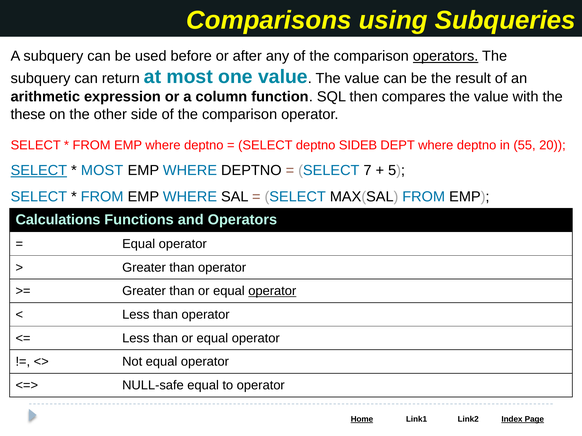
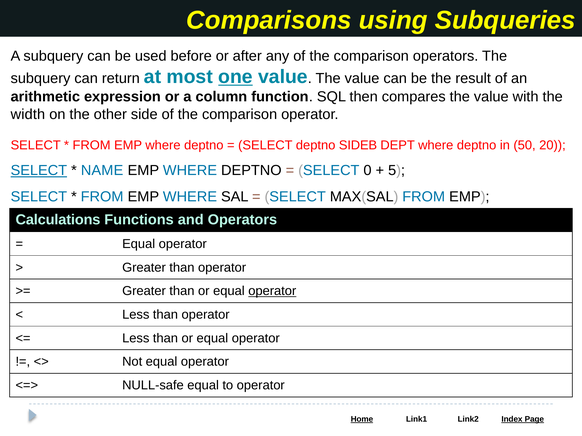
operators at (446, 56) underline: present -> none
one underline: none -> present
these: these -> width
55: 55 -> 50
MOST at (102, 171): MOST -> NAME
7: 7 -> 0
